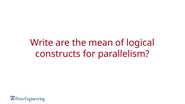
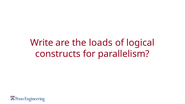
mean: mean -> loads
